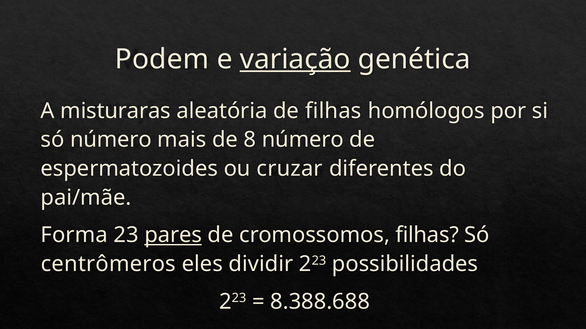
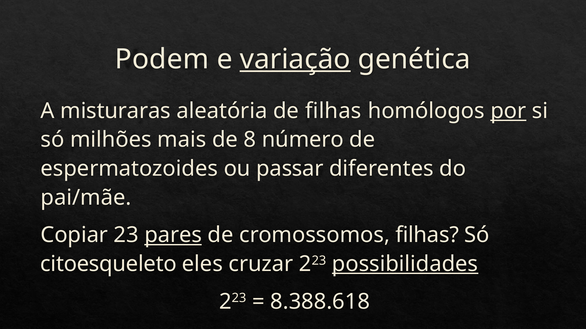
por underline: none -> present
só número: número -> milhões
cruzar: cruzar -> passar
Forma: Forma -> Copiar
centrômeros: centrômeros -> citoesqueleto
dividir: dividir -> cruzar
possibilidades underline: none -> present
8.388.688: 8.388.688 -> 8.388.618
